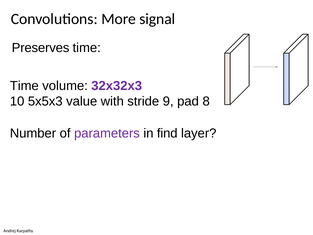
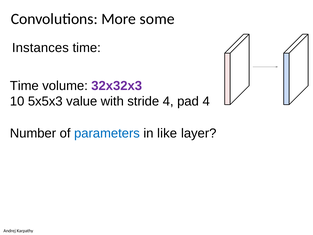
signal: signal -> some
Preserves: Preserves -> Instances
stride 9: 9 -> 4
pad 8: 8 -> 4
parameters colour: purple -> blue
find: find -> like
